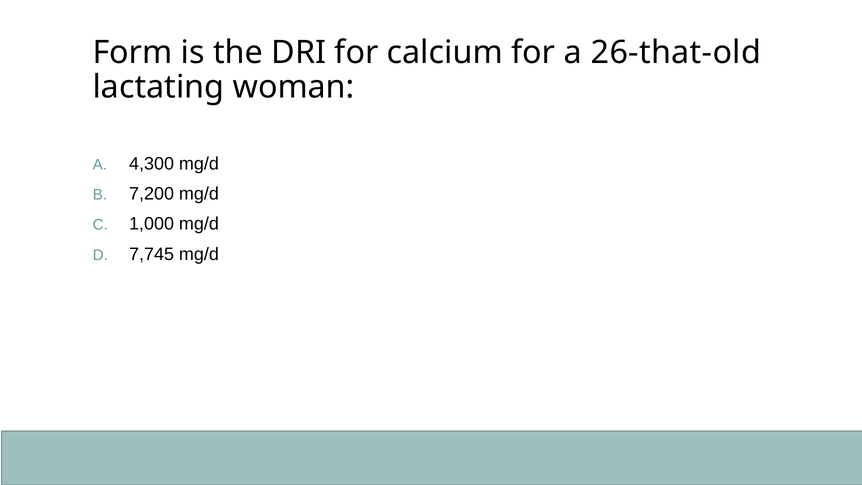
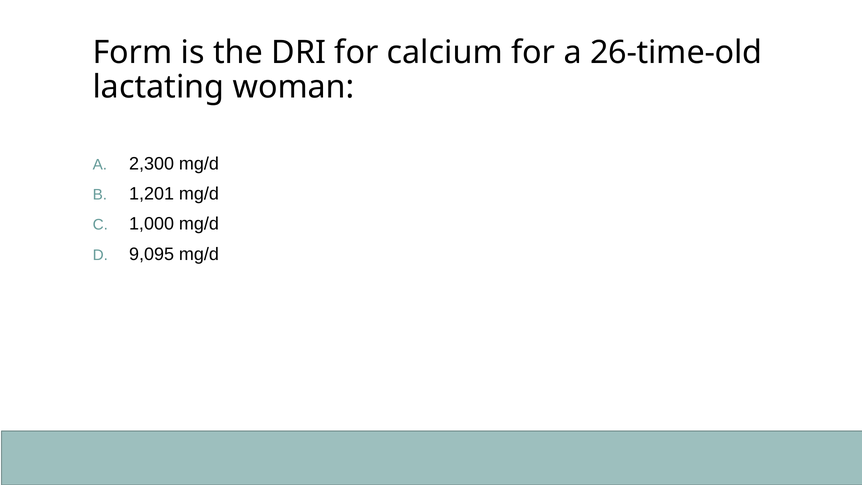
26-that-old: 26-that-old -> 26-time-old
4,300: 4,300 -> 2,300
7,200: 7,200 -> 1,201
7,745: 7,745 -> 9,095
